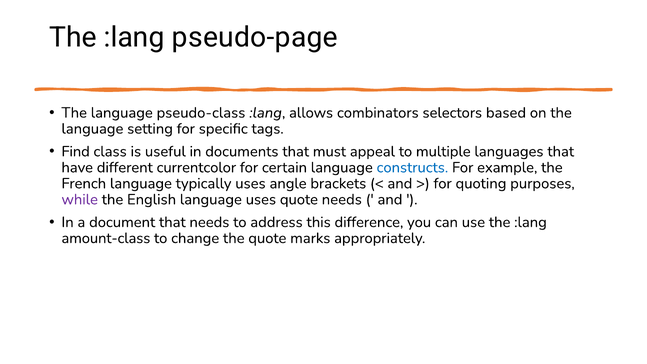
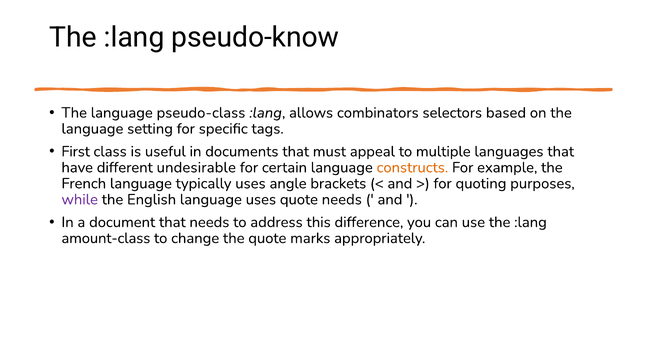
pseudo-page: pseudo-page -> pseudo-know
Find: Find -> First
currentcolor: currentcolor -> undesirable
constructs colour: blue -> orange
